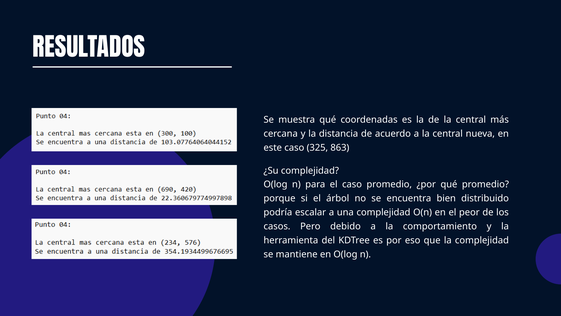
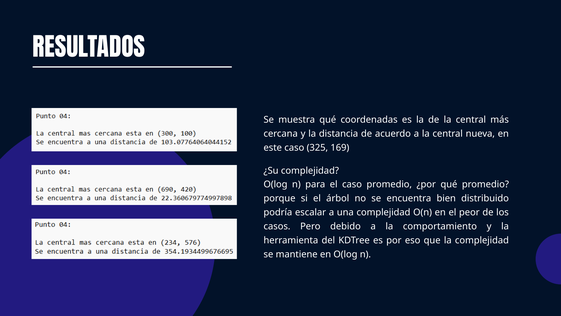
863: 863 -> 169
